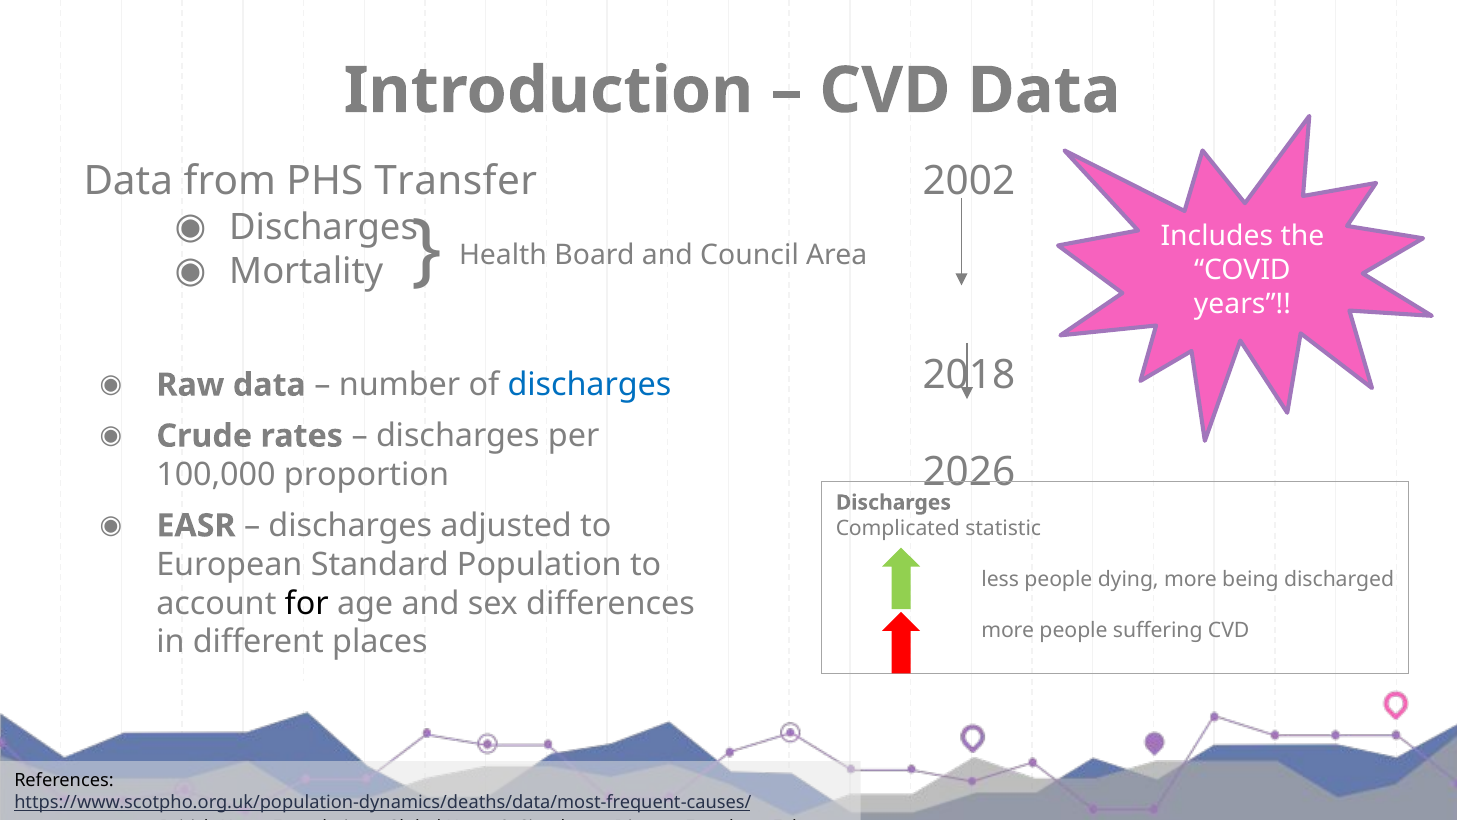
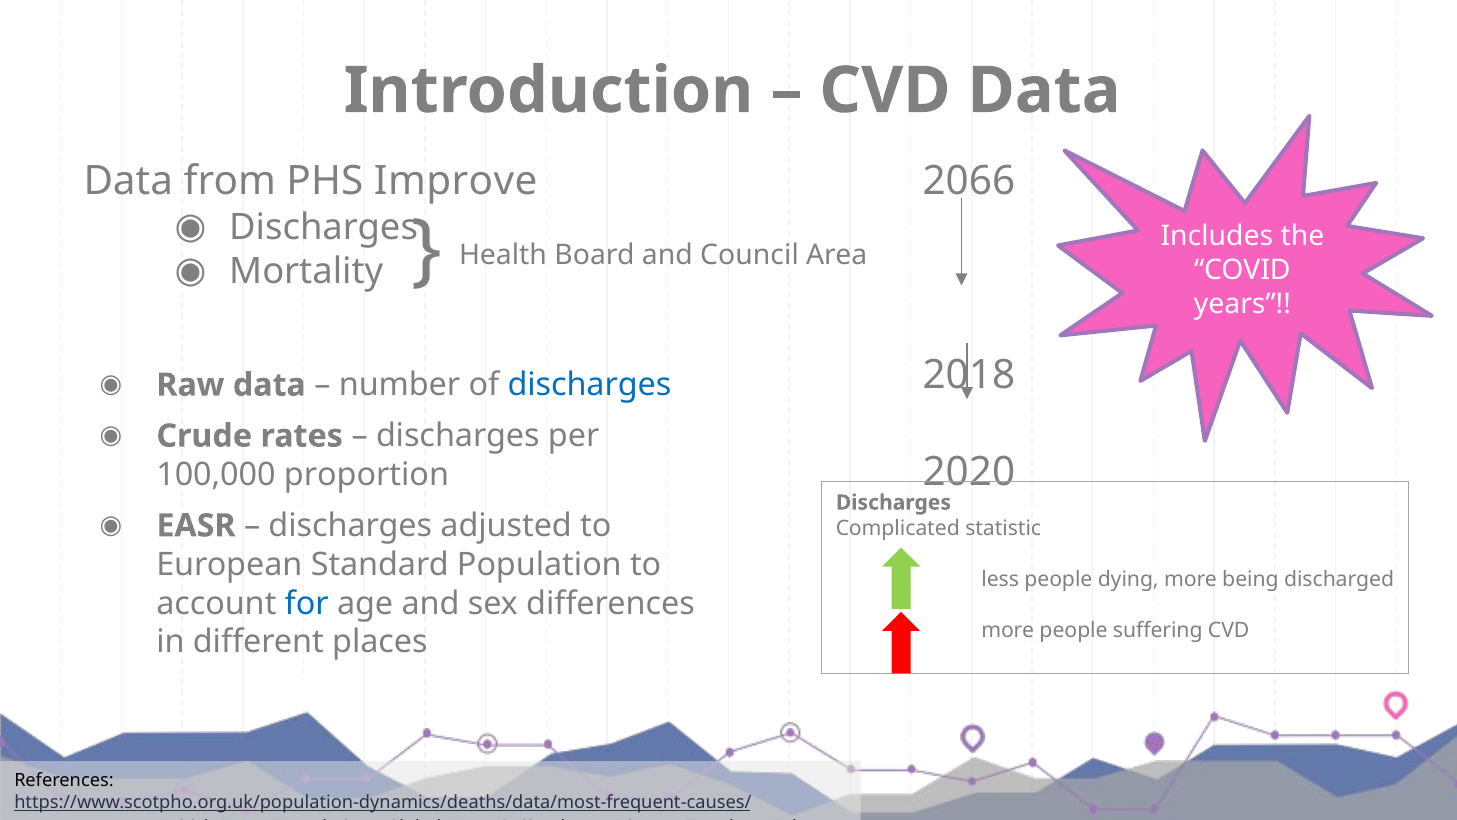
2002: 2002 -> 2066
Transfer: Transfer -> Improve
2026: 2026 -> 2020
for colour: black -> blue
